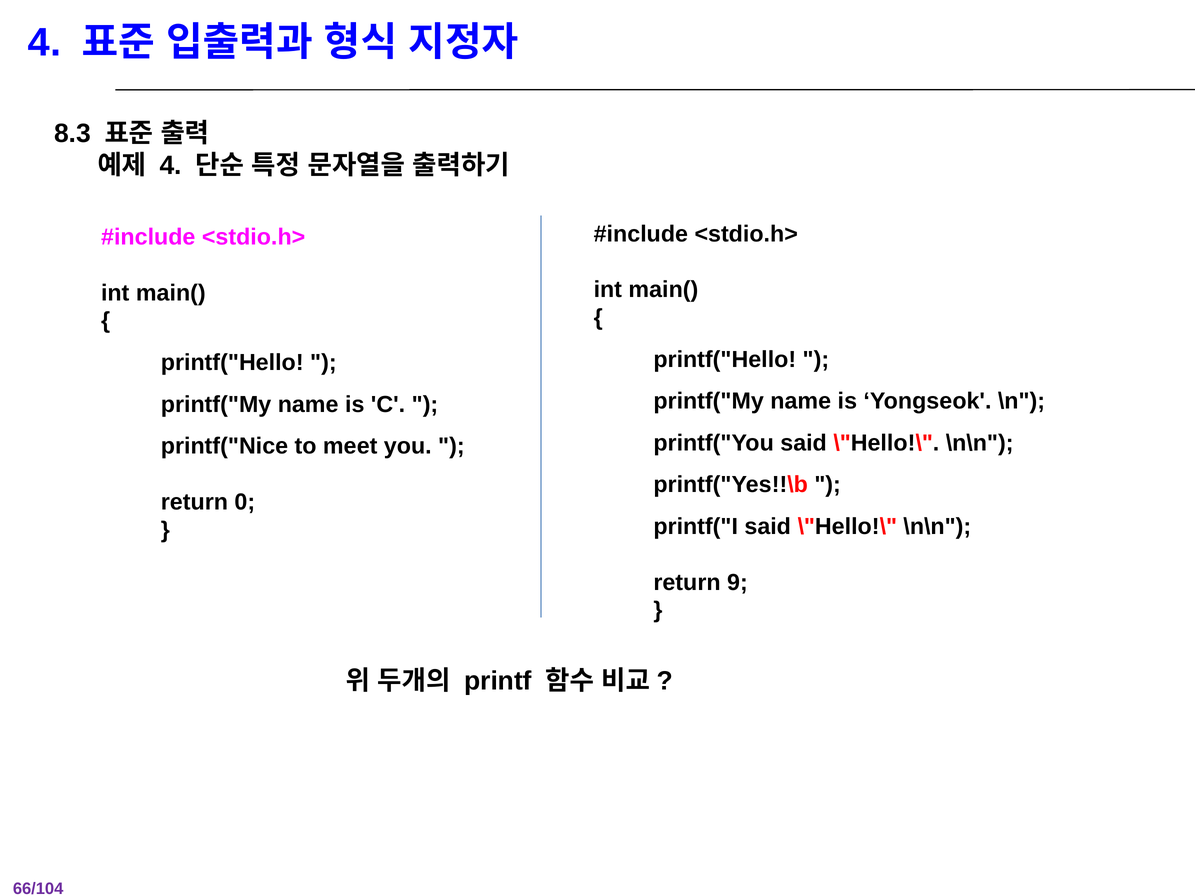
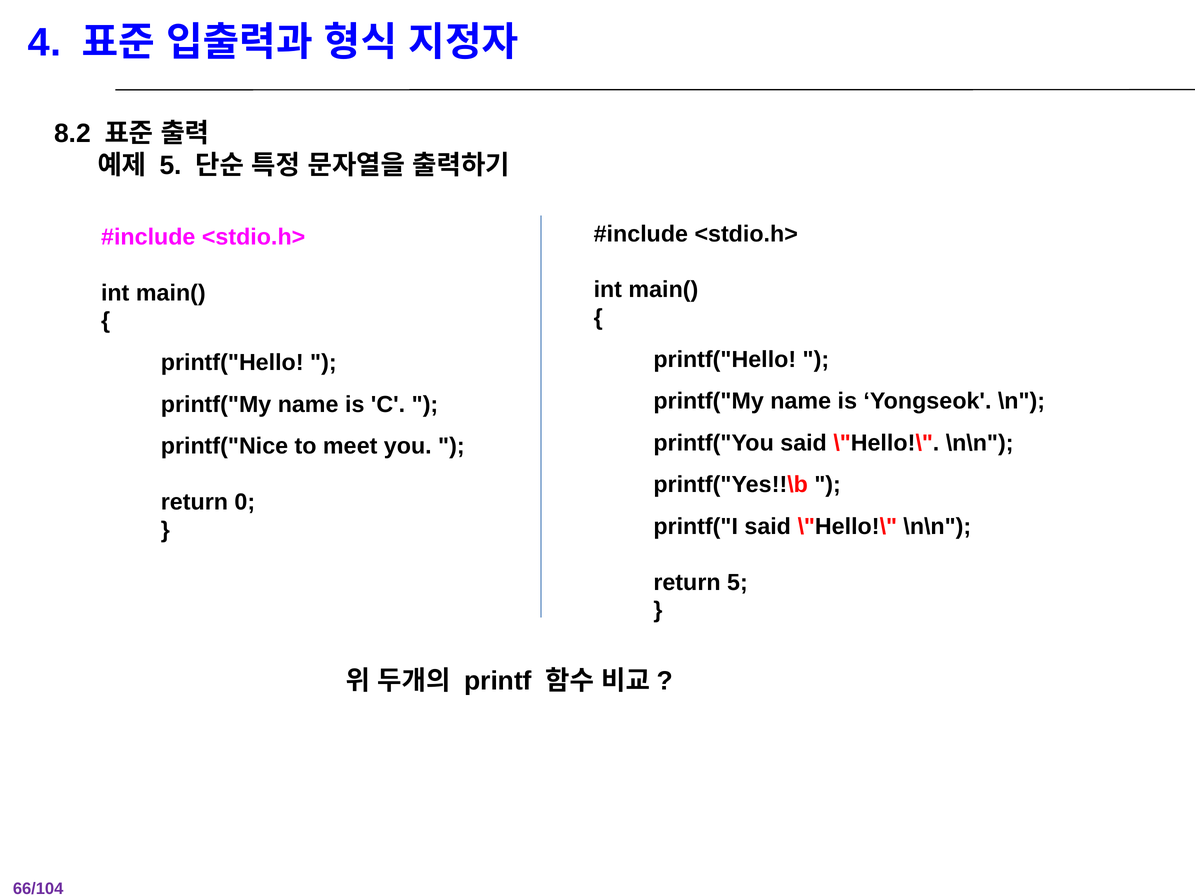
8.3: 8.3 -> 8.2
4 at (171, 166): 4 -> 5
return 9: 9 -> 5
